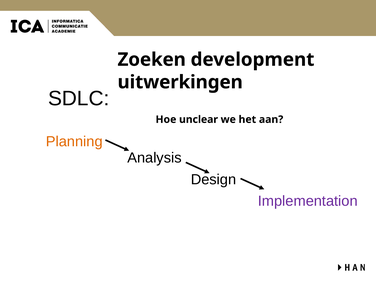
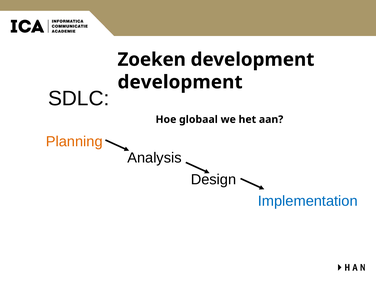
uitwerkingen at (180, 82): uitwerkingen -> development
unclear: unclear -> globaal
Implementation colour: purple -> blue
